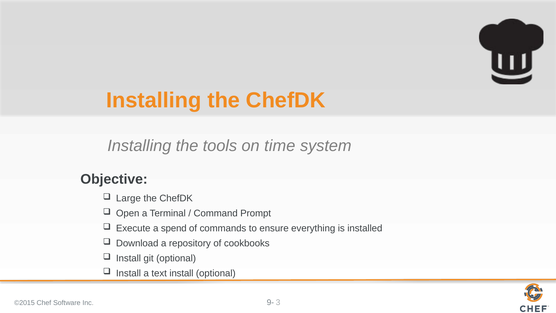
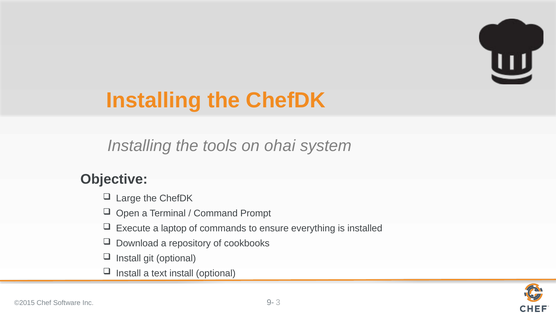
time: time -> ohai
spend: spend -> laptop
